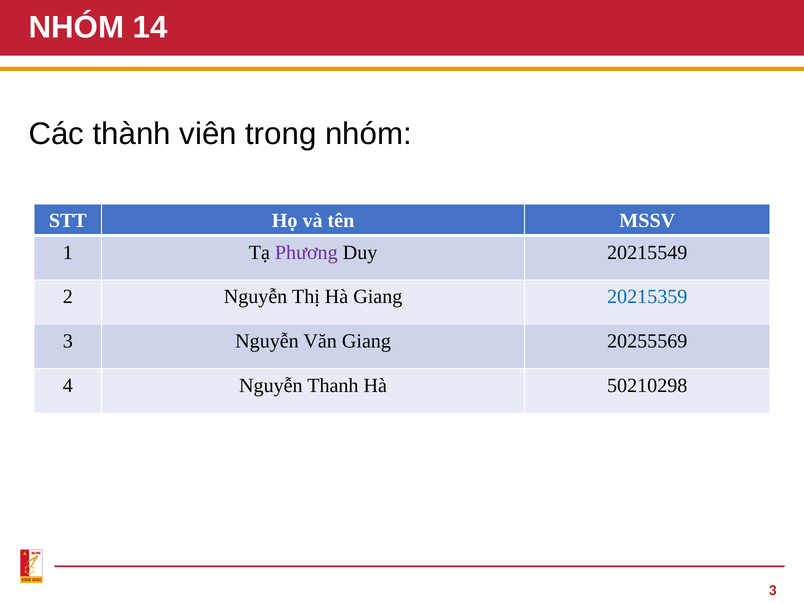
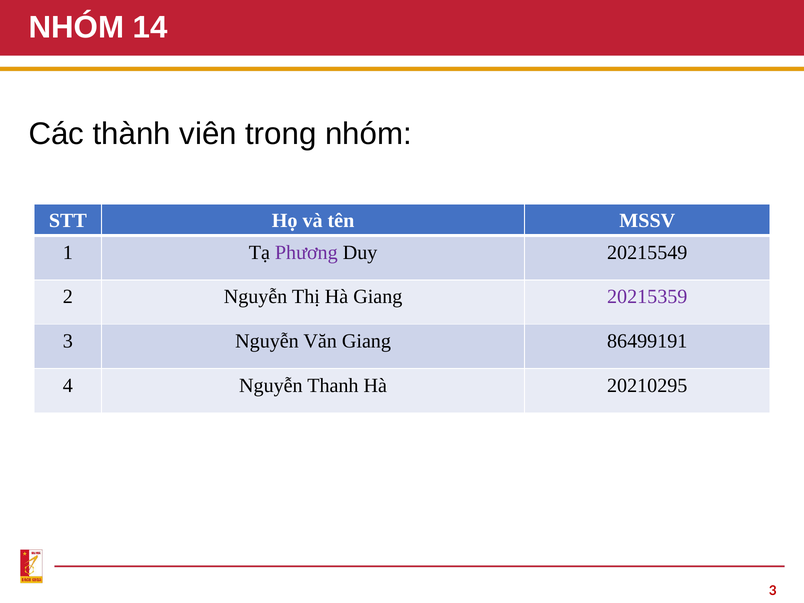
20215359 colour: blue -> purple
20255569: 20255569 -> 86499191
50210298: 50210298 -> 20210295
